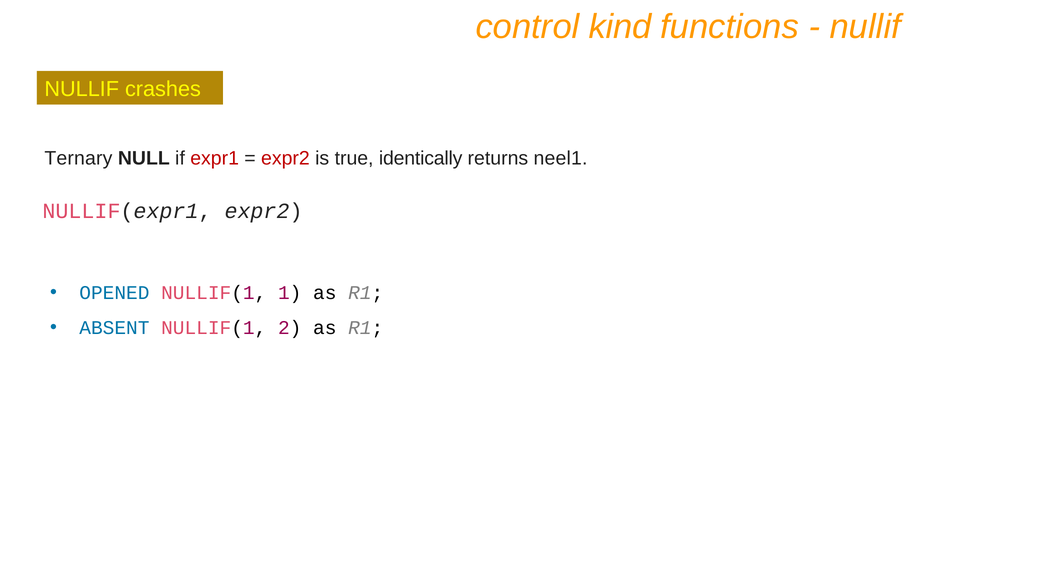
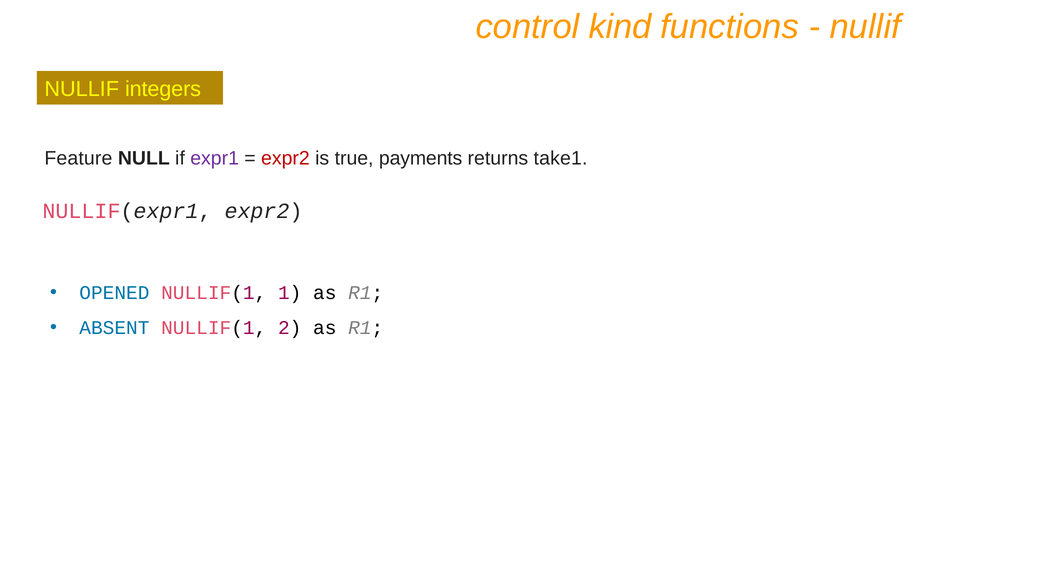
crashes: crashes -> integers
Ternary: Ternary -> Feature
expr1 colour: red -> purple
identically: identically -> payments
neel1: neel1 -> take1
